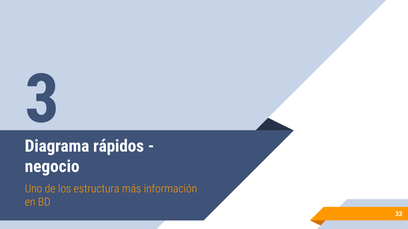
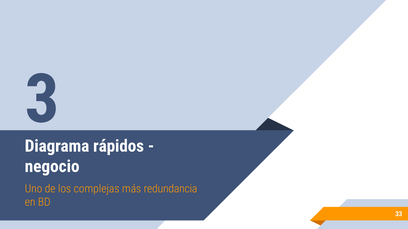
estructura: estructura -> complejas
información: información -> redundancia
